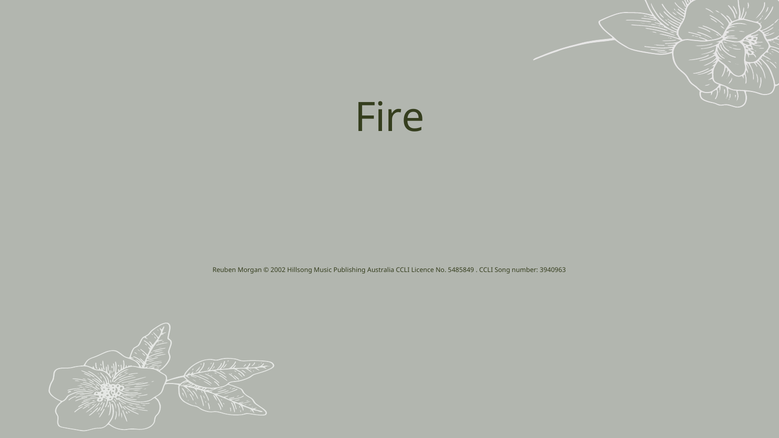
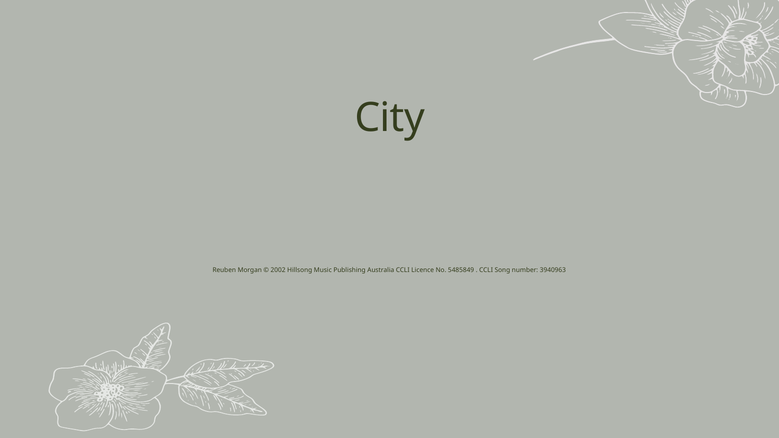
Fire: Fire -> City
